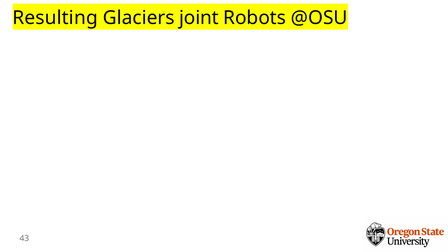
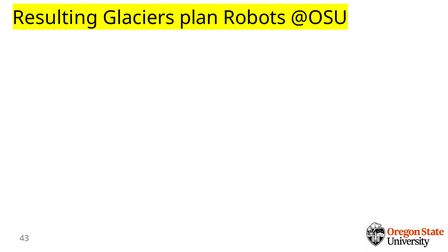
joint: joint -> plan
